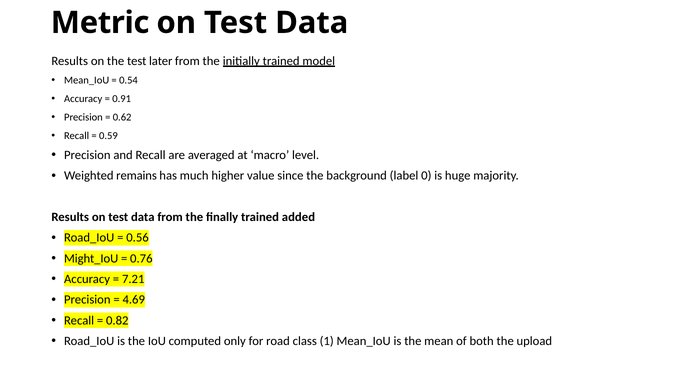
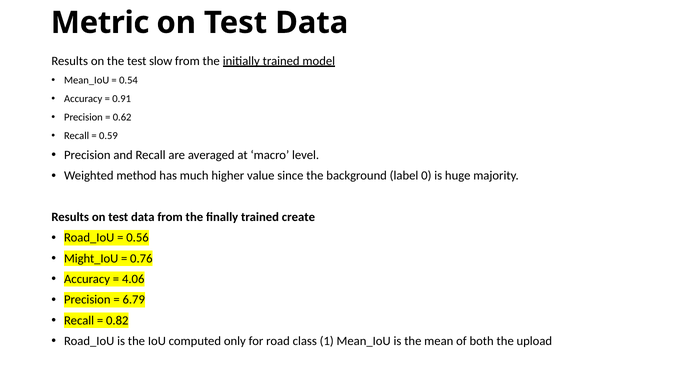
later: later -> slow
remains: remains -> method
added: added -> create
7.21: 7.21 -> 4.06
4.69: 4.69 -> 6.79
